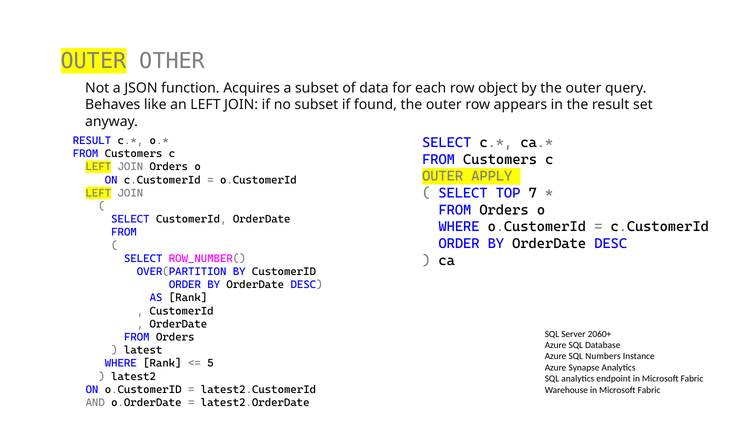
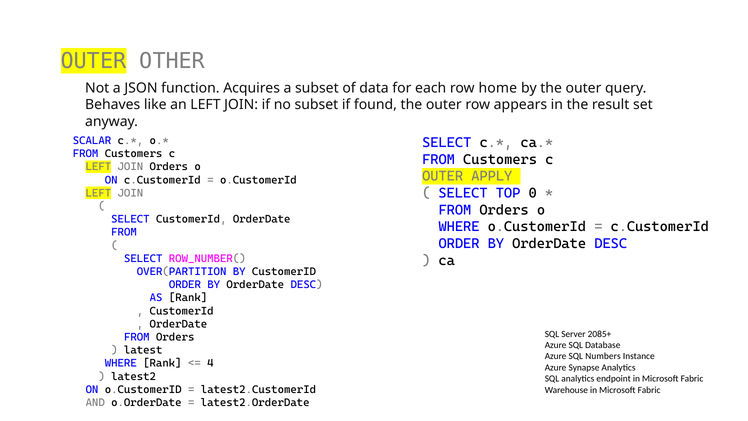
object: object -> home
RESULT at (92, 141): RESULT -> SCALAR
7: 7 -> 0
2060+: 2060+ -> 2085+
5: 5 -> 4
